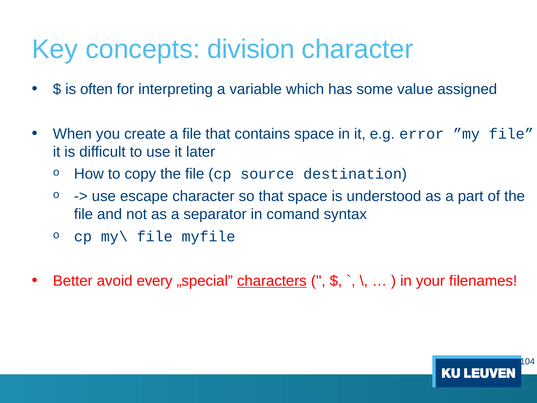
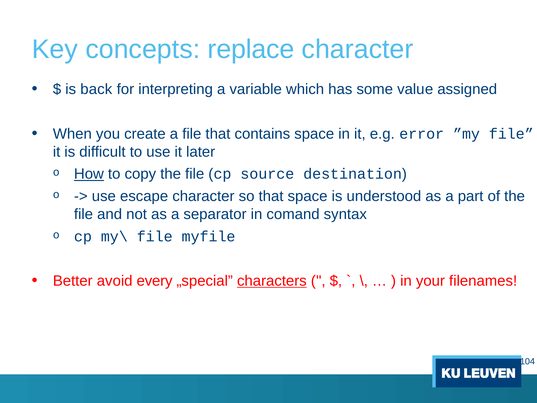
division: division -> replace
often: often -> back
How underline: none -> present
